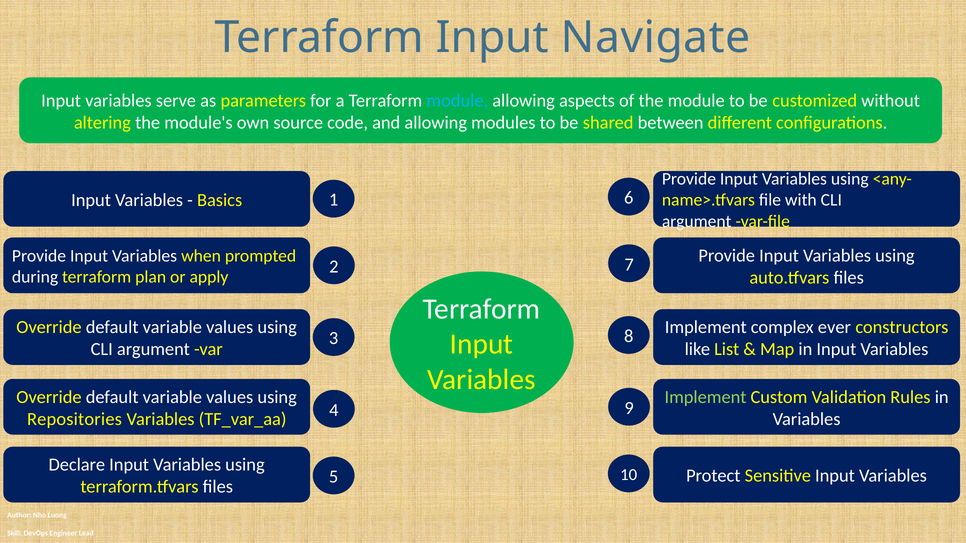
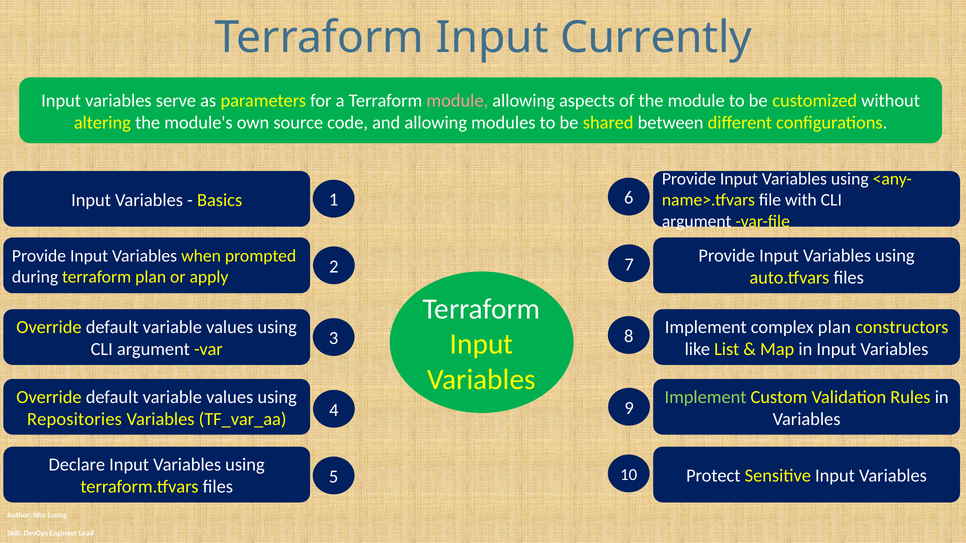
Navigate: Navigate -> Currently
module at (457, 101) colour: light blue -> pink
complex ever: ever -> plan
